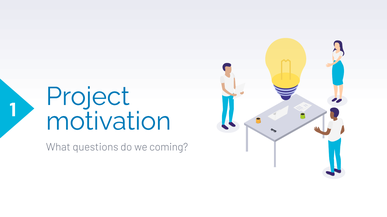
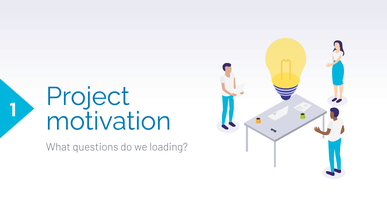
coming: coming -> loading
